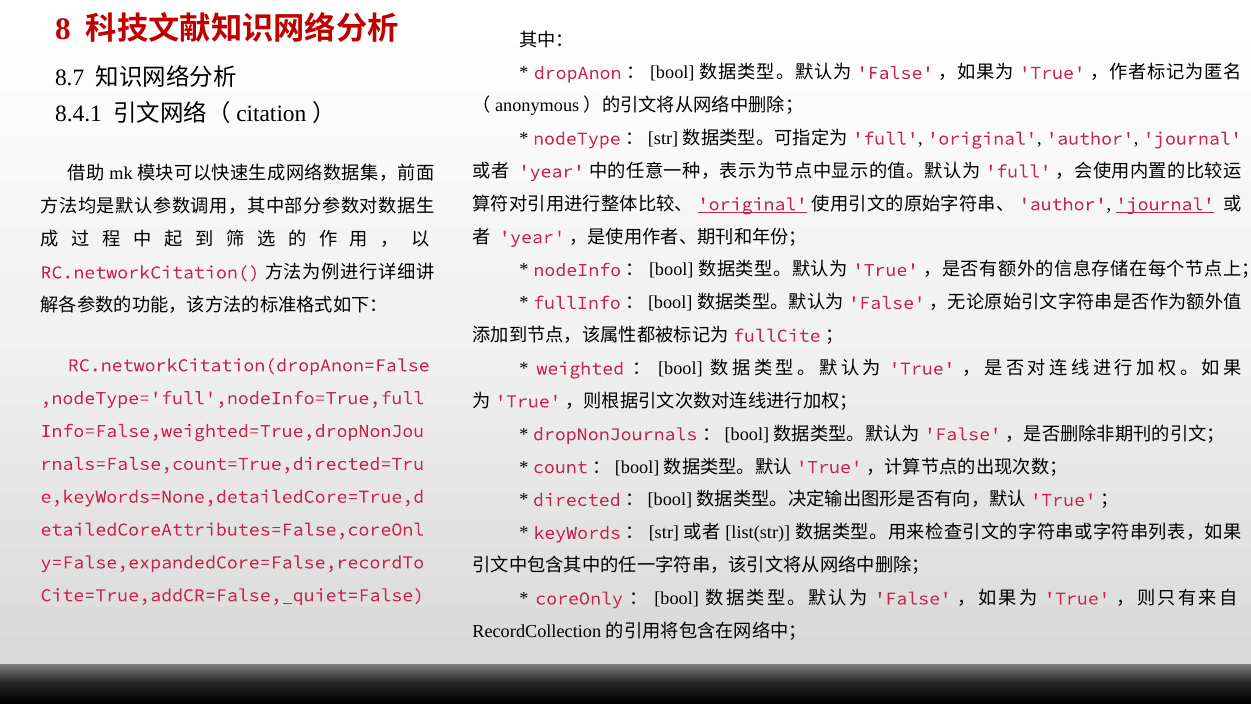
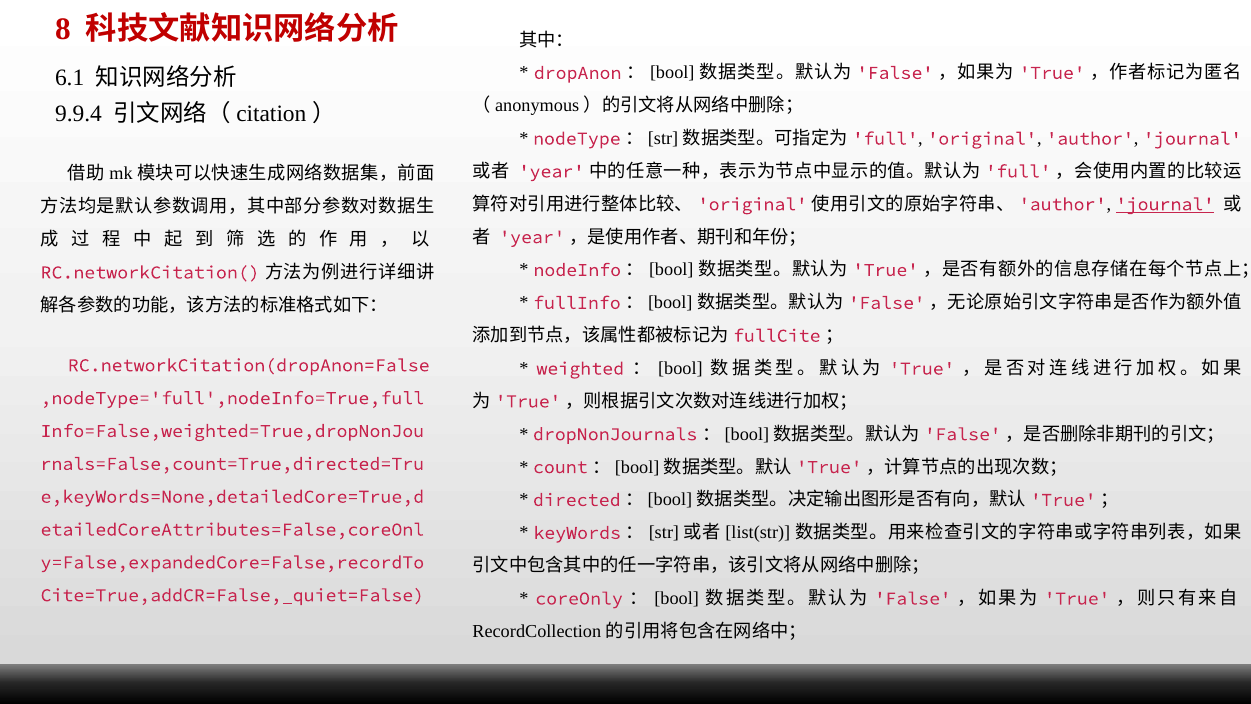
8.7: 8.7 -> 6.1
8.4.1: 8.4.1 -> 9.9.4
original at (752, 204) underline: present -> none
